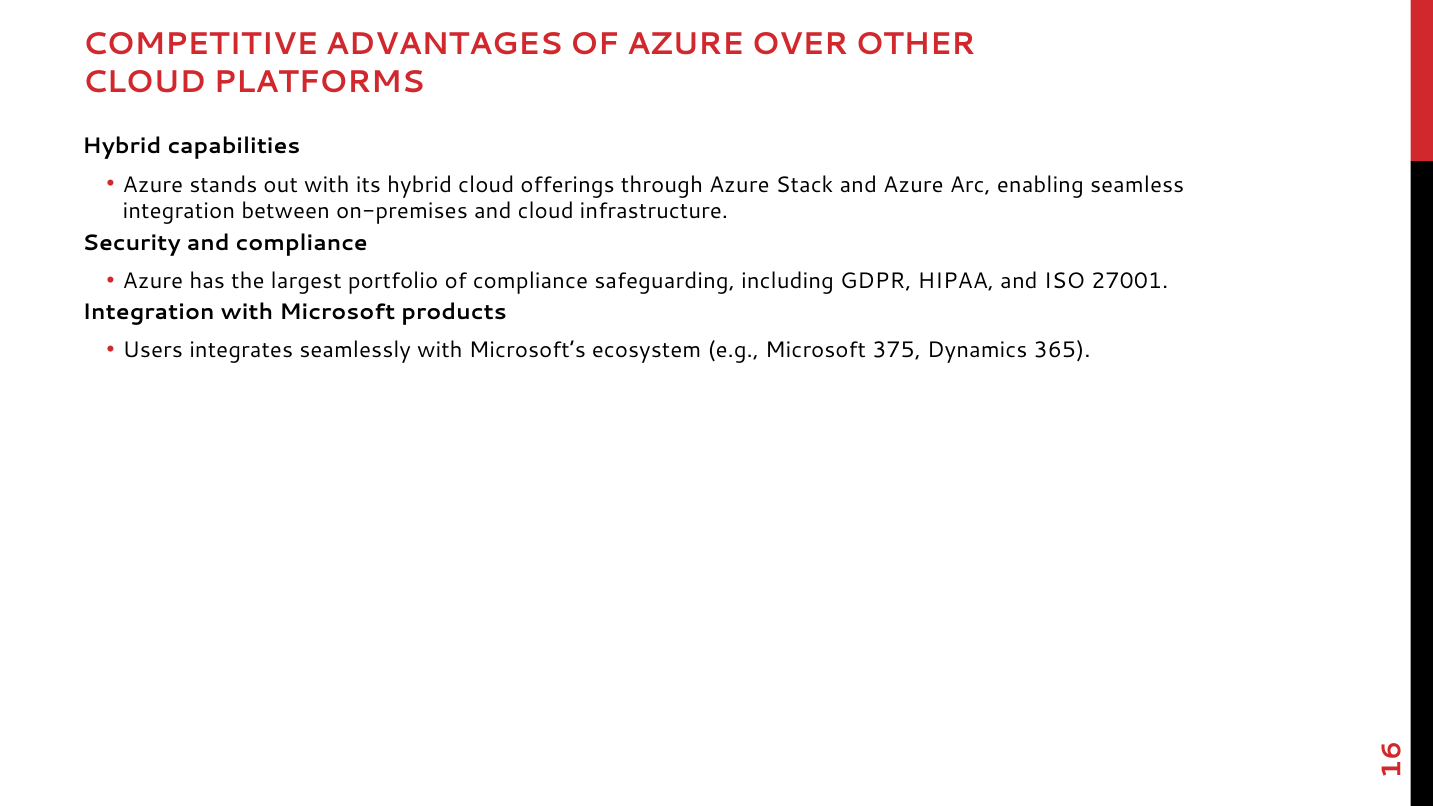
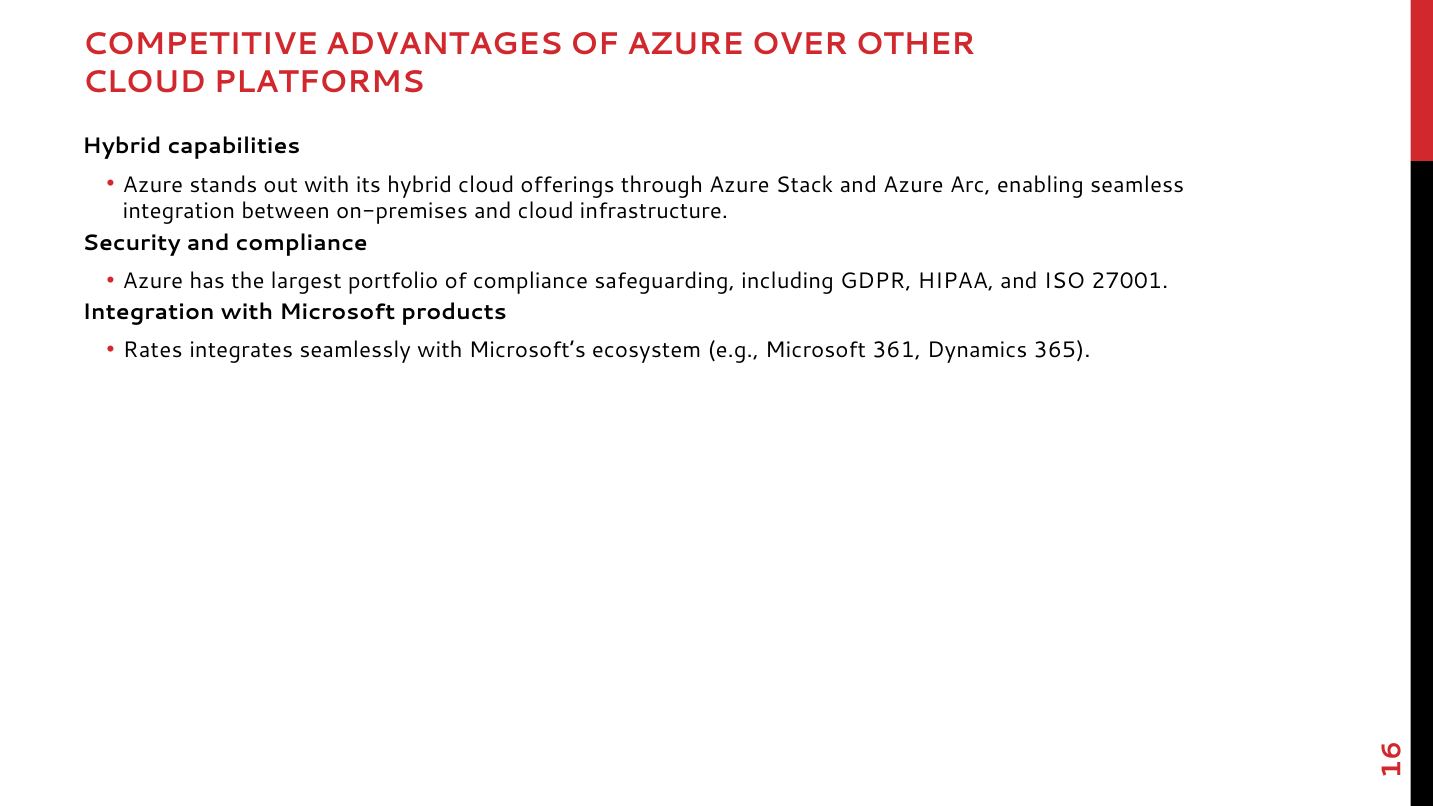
Users: Users -> Rates
375: 375 -> 361
